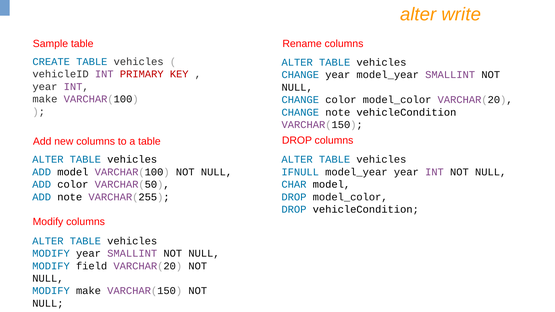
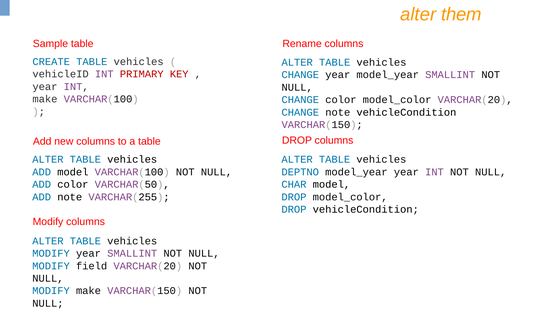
write: write -> them
IFNULL: IFNULL -> DEPTNO
